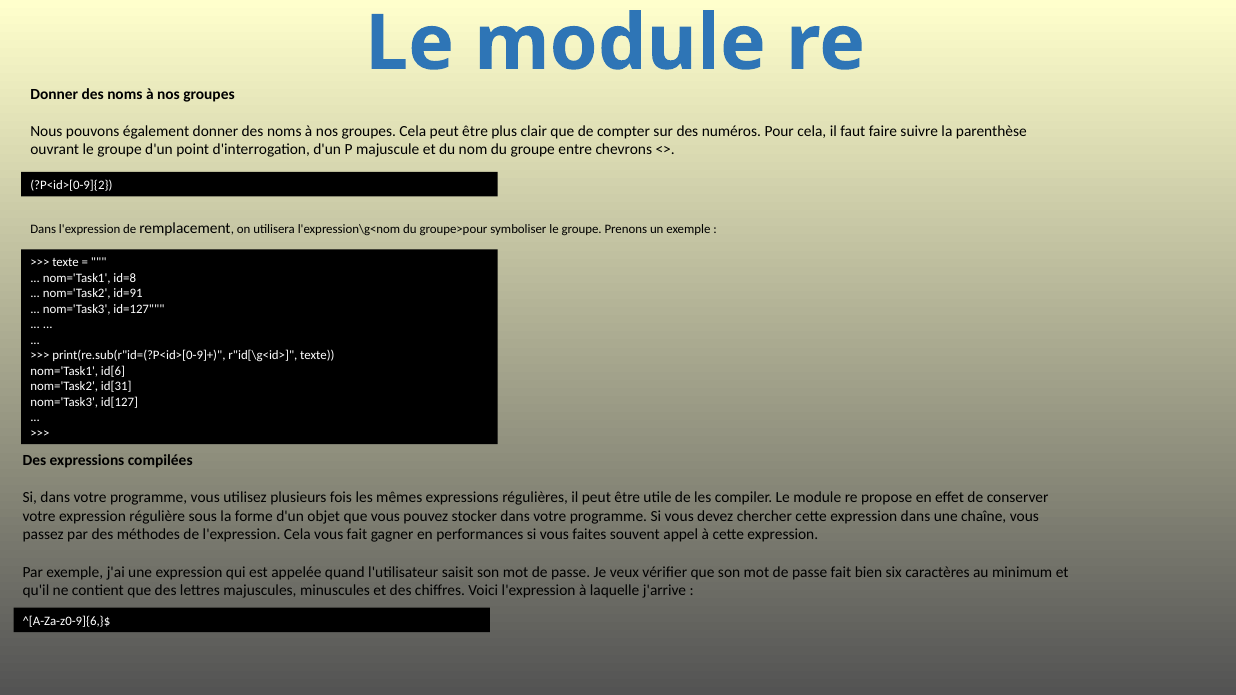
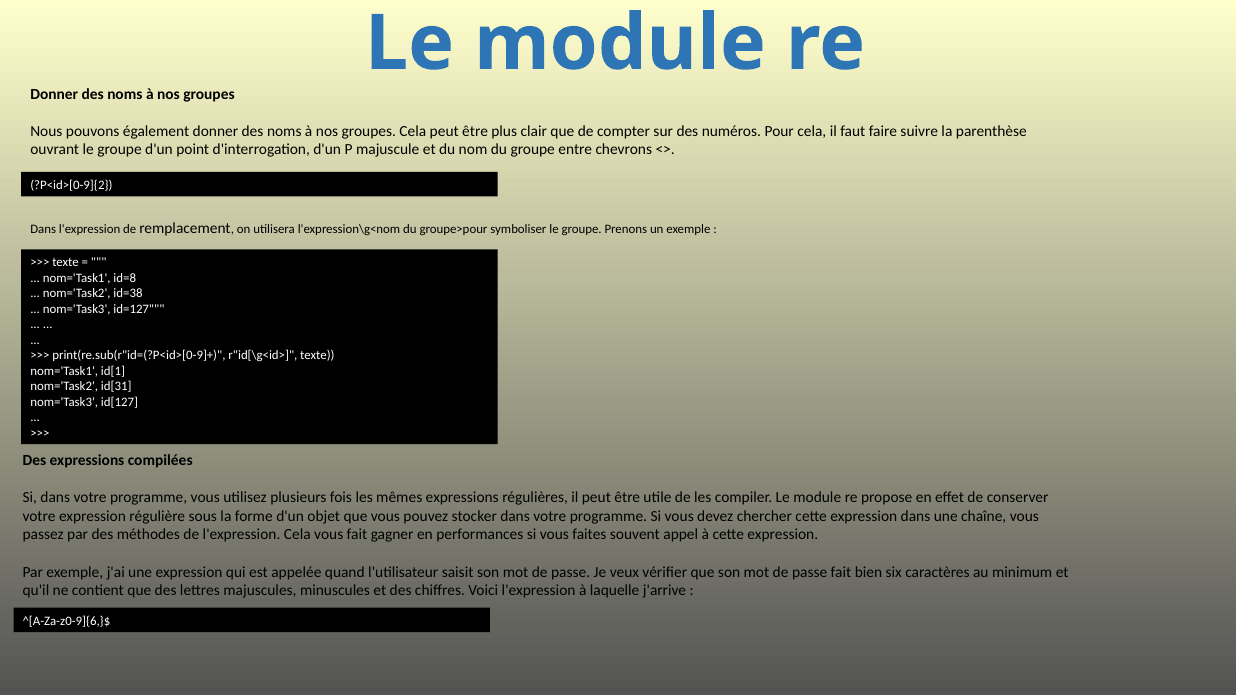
id=91: id=91 -> id=38
id[6: id[6 -> id[1
